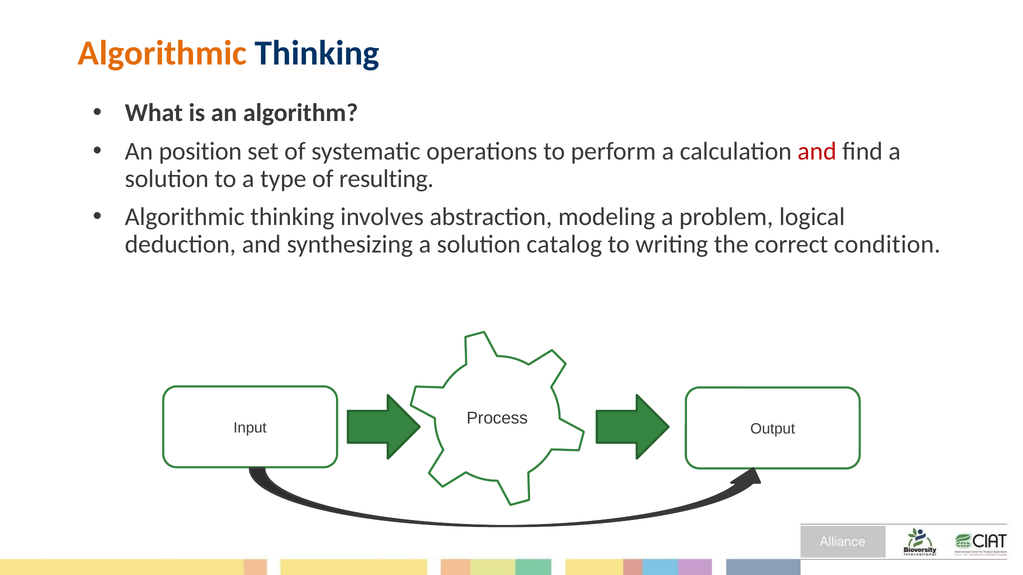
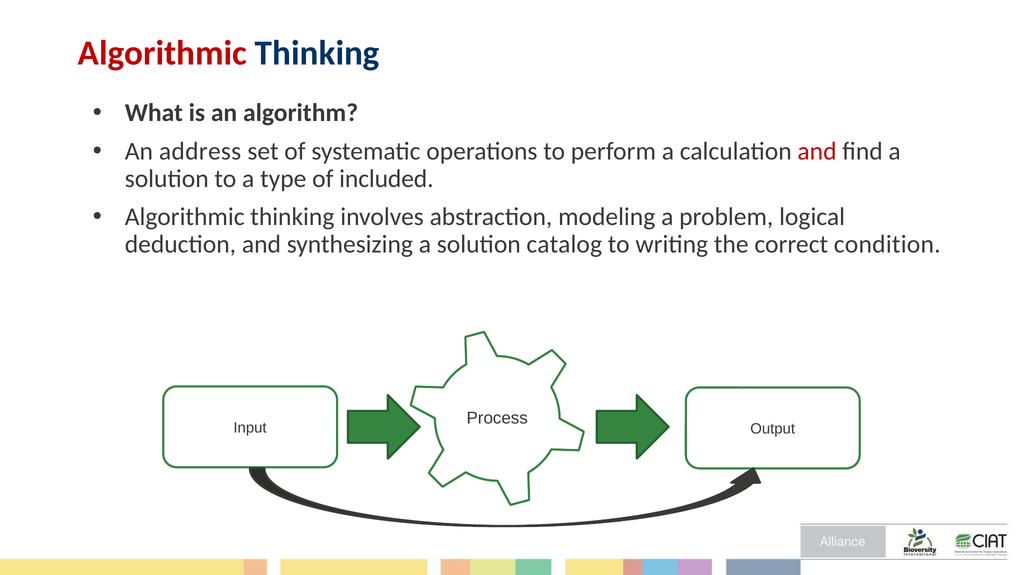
Algorithmic at (163, 53) colour: orange -> red
position: position -> address
resulting: resulting -> included
